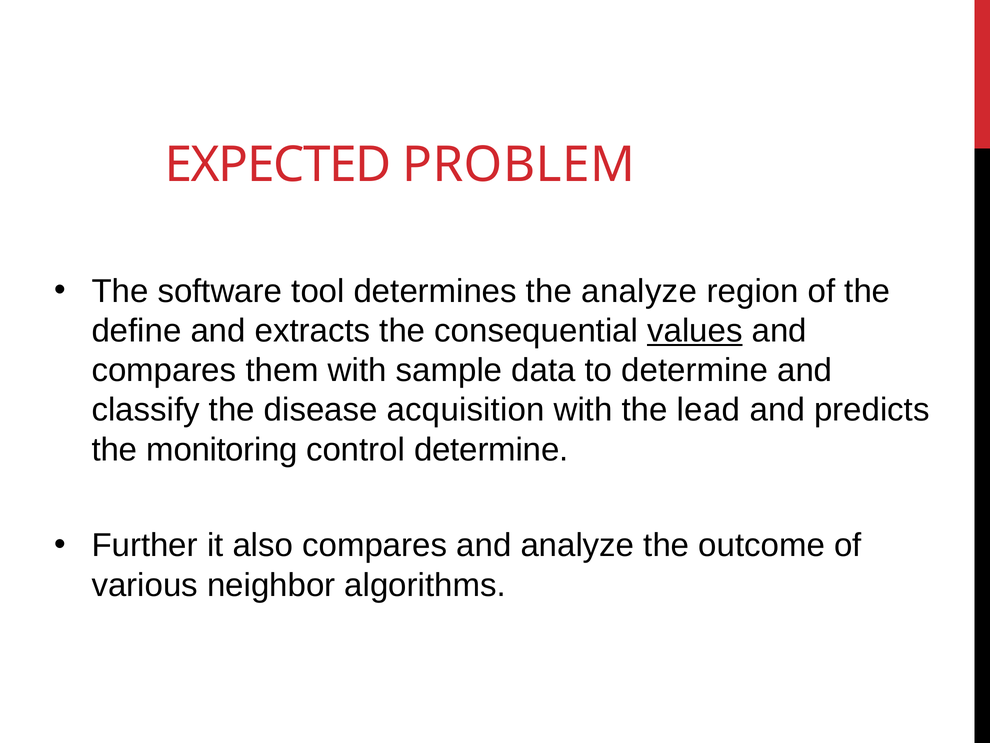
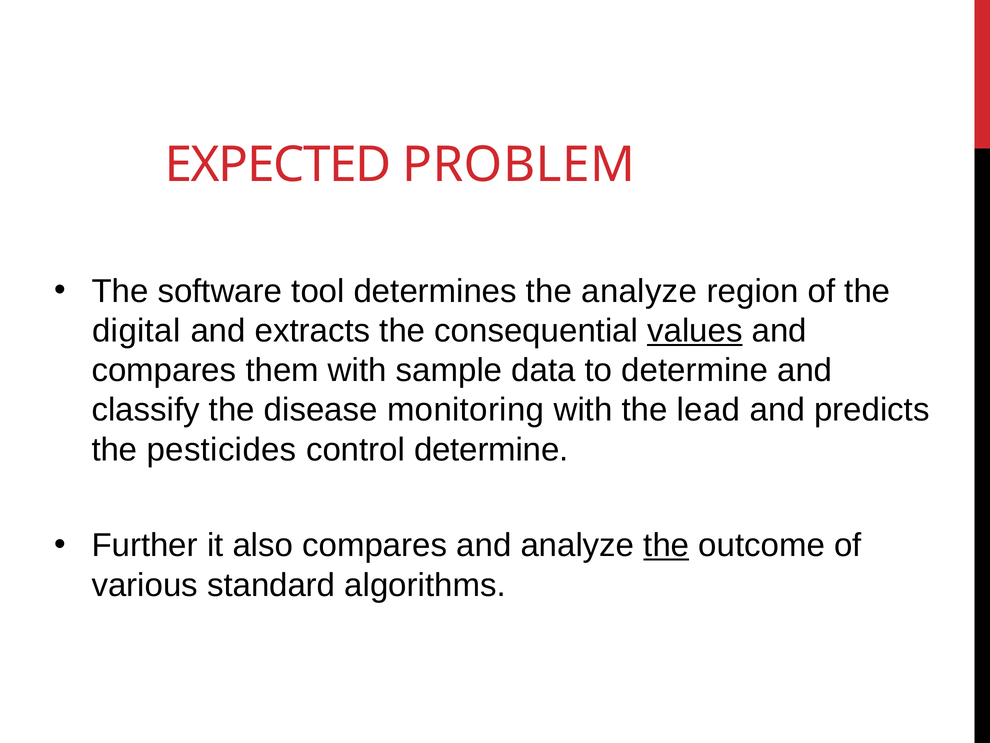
define: define -> digital
acquisition: acquisition -> monitoring
monitoring: monitoring -> pesticides
the at (666, 545) underline: none -> present
neighbor: neighbor -> standard
